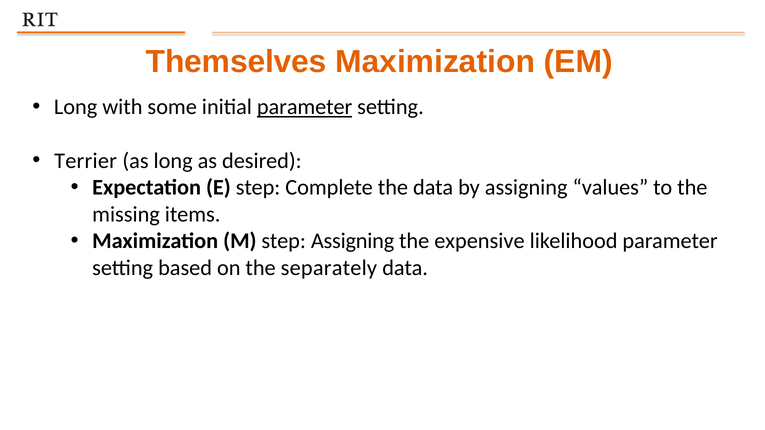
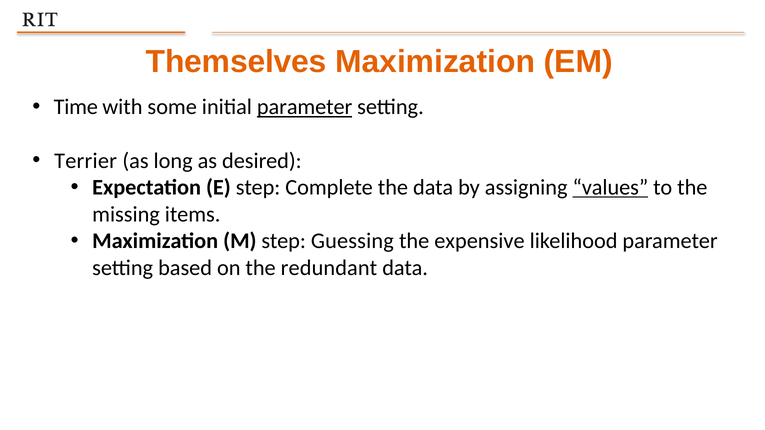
Long at (76, 107): Long -> Time
values underline: none -> present
step Assigning: Assigning -> Guessing
separately: separately -> redundant
